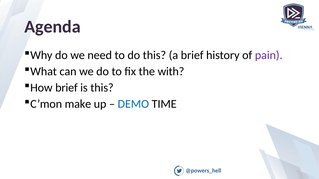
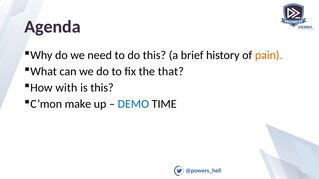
pain colour: purple -> orange
with: with -> that
How brief: brief -> with
